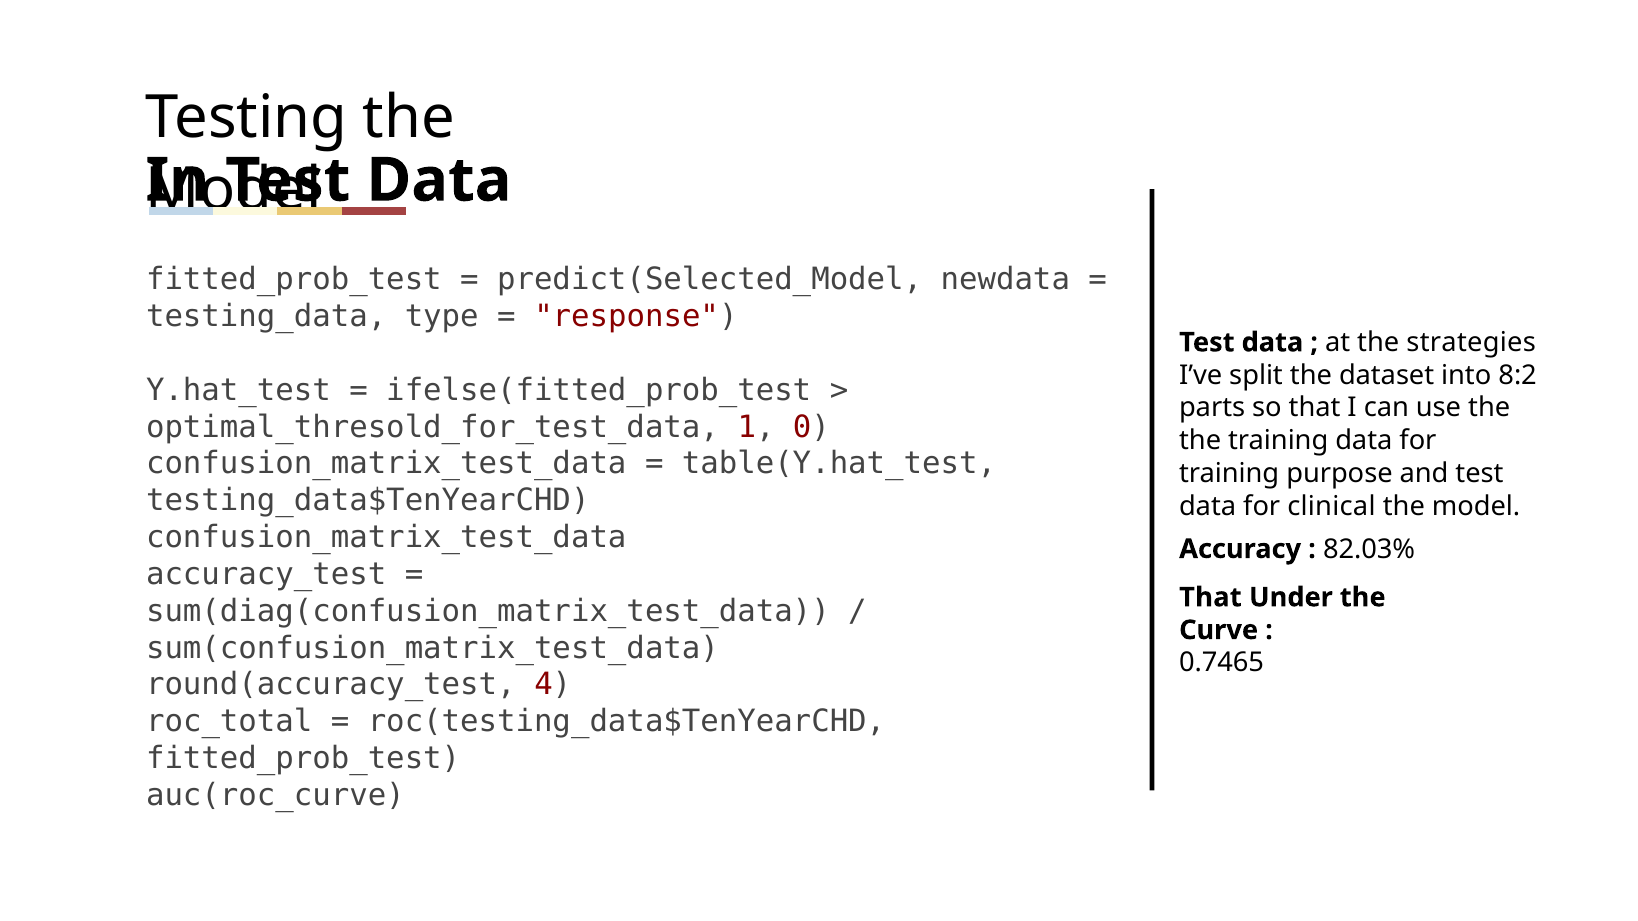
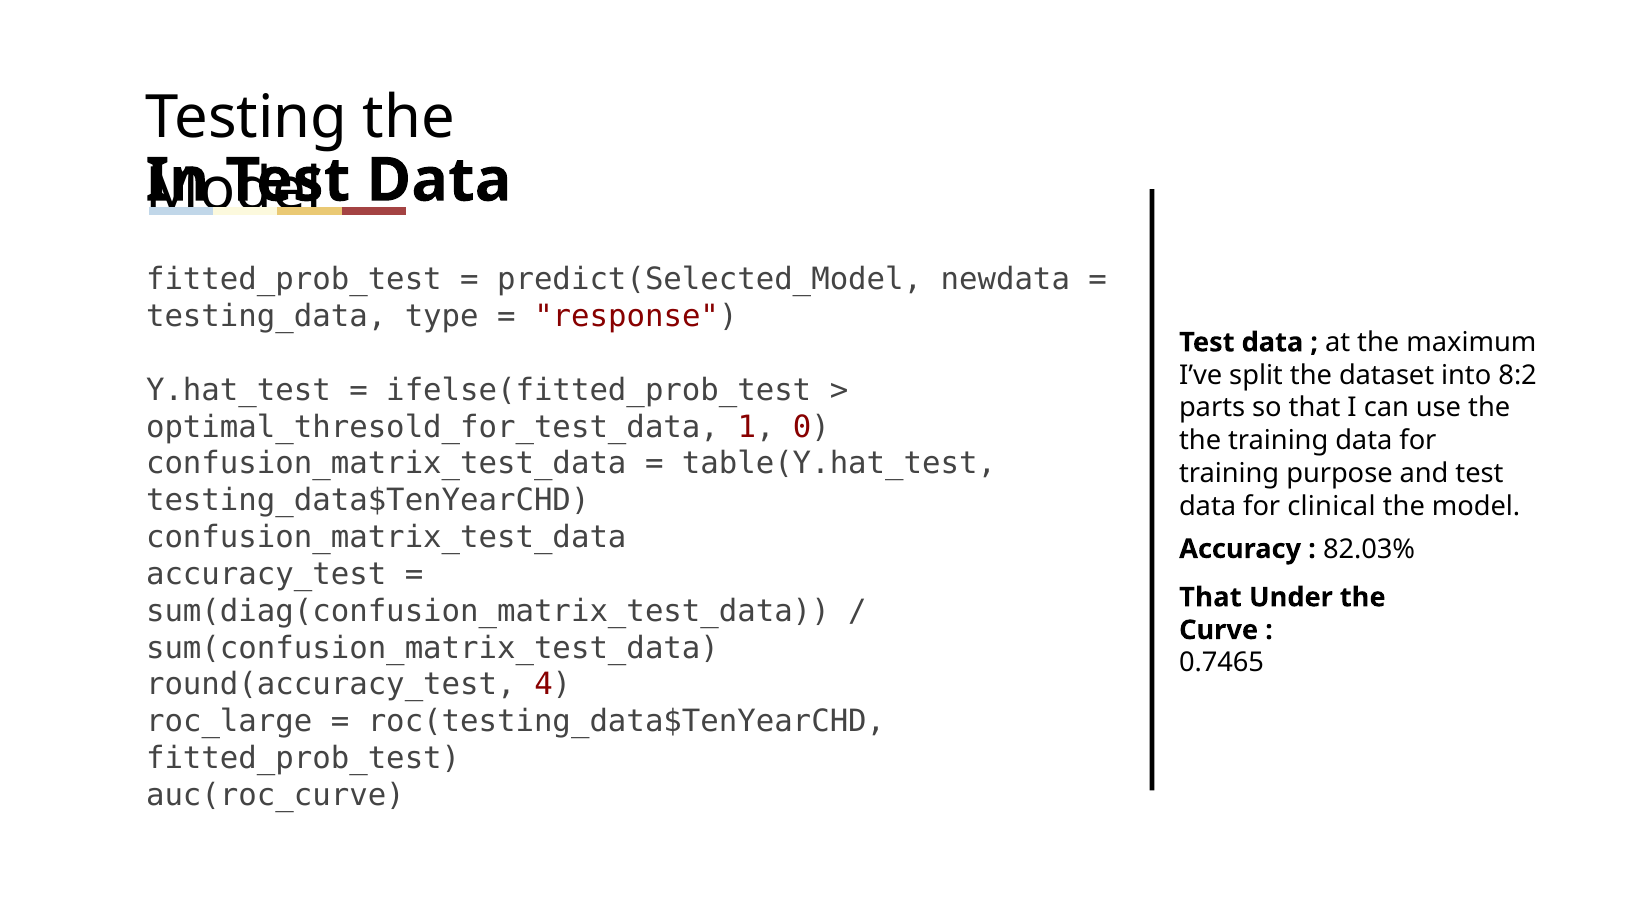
strategies: strategies -> maximum
roc_total: roc_total -> roc_large
